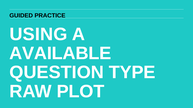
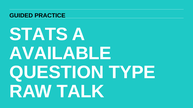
USING: USING -> STATS
PLOT: PLOT -> TALK
